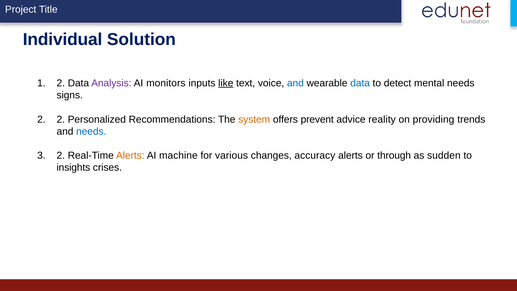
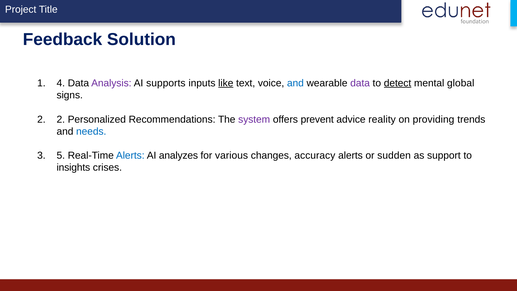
Individual: Individual -> Feedback
1 2: 2 -> 4
monitors: monitors -> supports
data at (360, 83) colour: blue -> purple
detect underline: none -> present
mental needs: needs -> global
system colour: orange -> purple
3 2: 2 -> 5
Alerts at (130, 155) colour: orange -> blue
machine: machine -> analyzes
through: through -> sudden
sudden: sudden -> support
